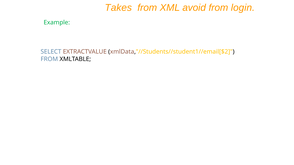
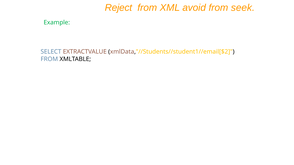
Takes: Takes -> Reject
login: login -> seek
